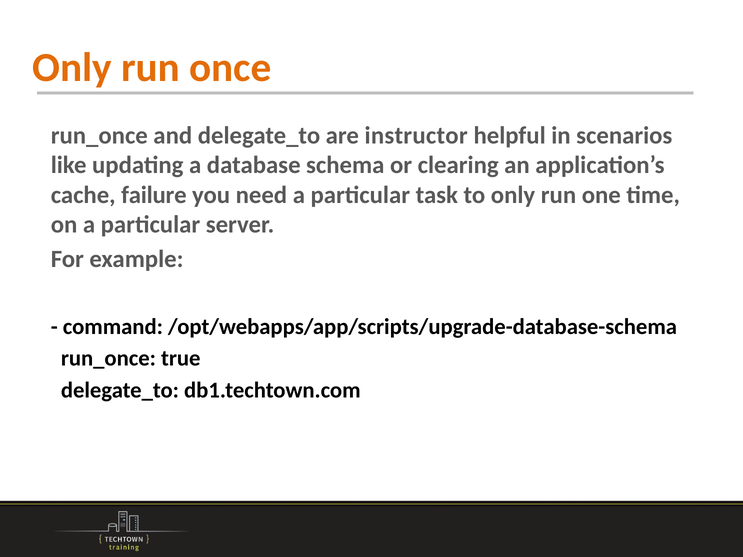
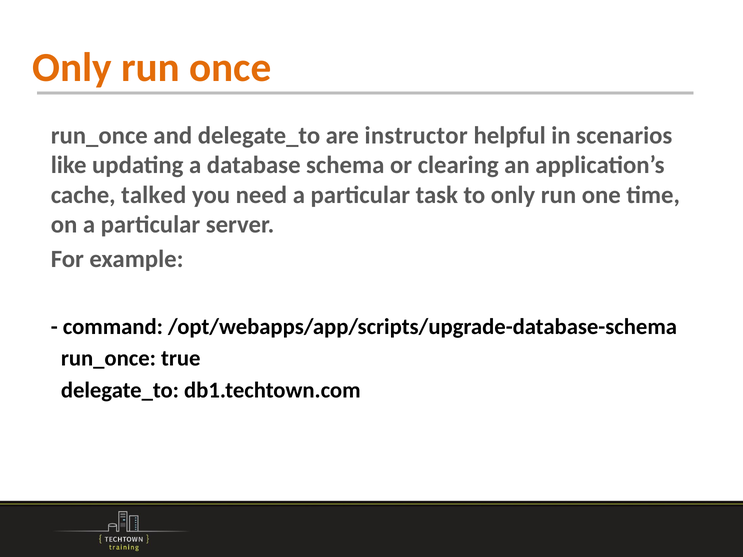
failure: failure -> talked
